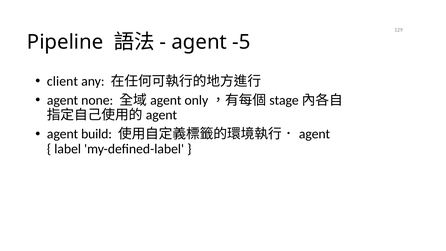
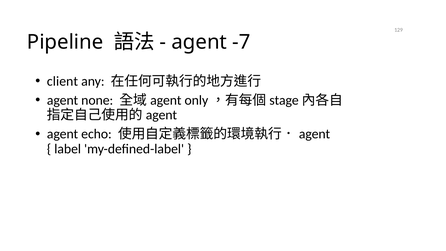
-5: -5 -> -7
build: build -> echo
